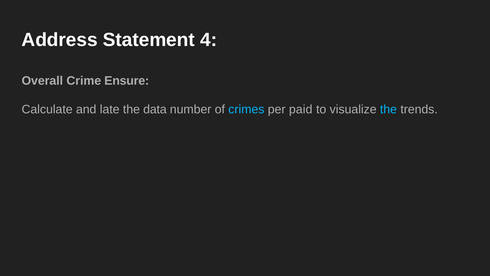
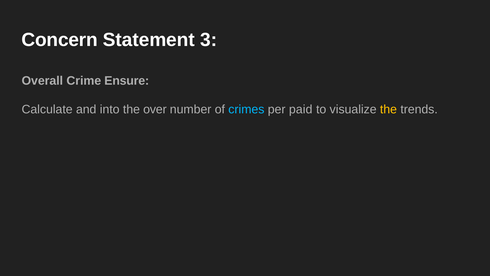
Address: Address -> Concern
4: 4 -> 3
late: late -> into
data: data -> over
the at (388, 109) colour: light blue -> yellow
